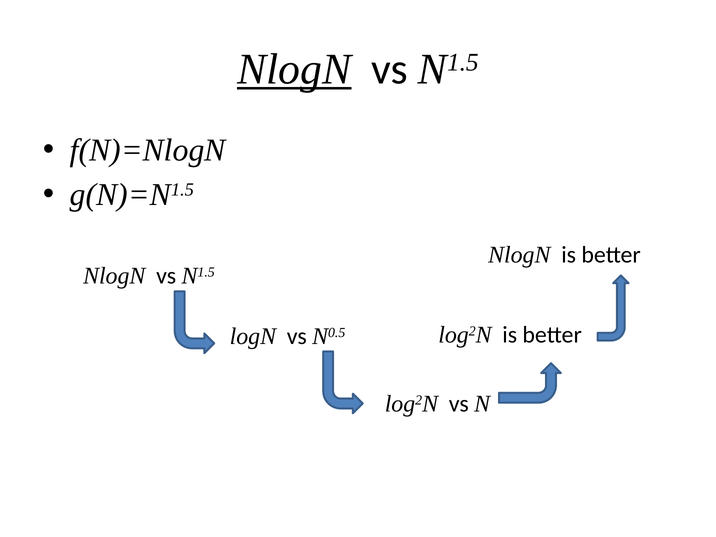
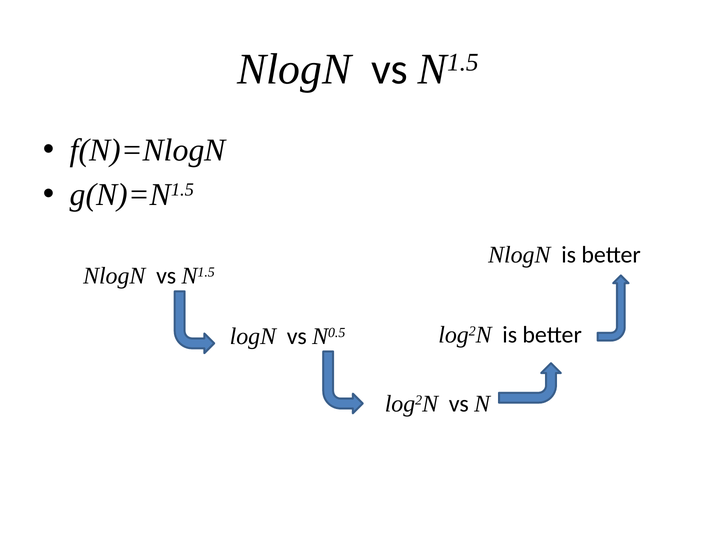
NlogN at (294, 69) underline: present -> none
